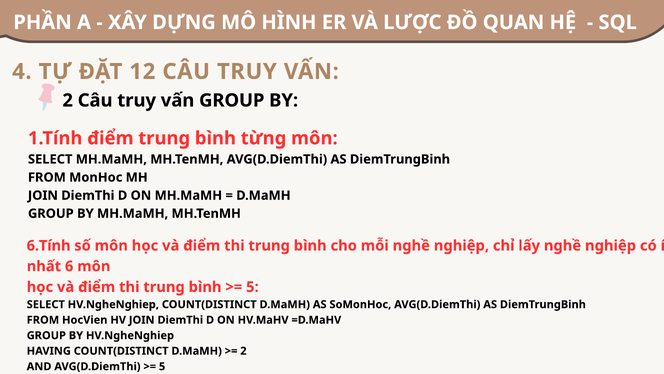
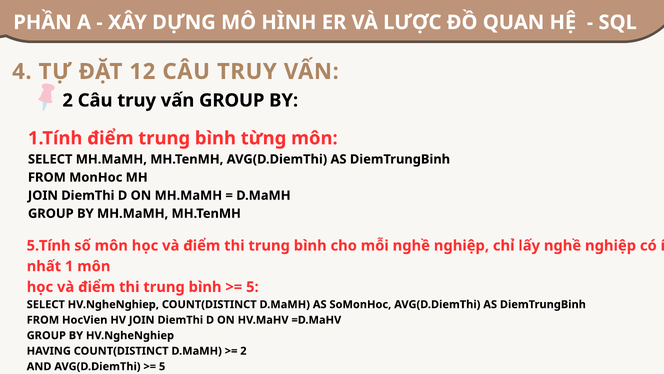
6.Tính: 6.Tính -> 5.Tính
6: 6 -> 1
